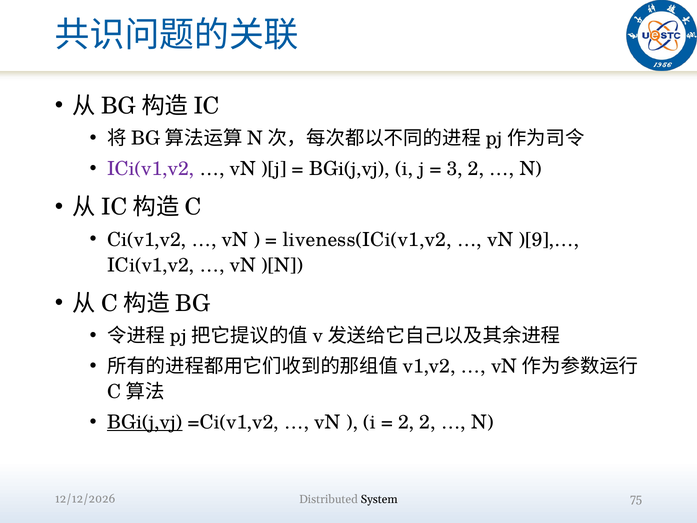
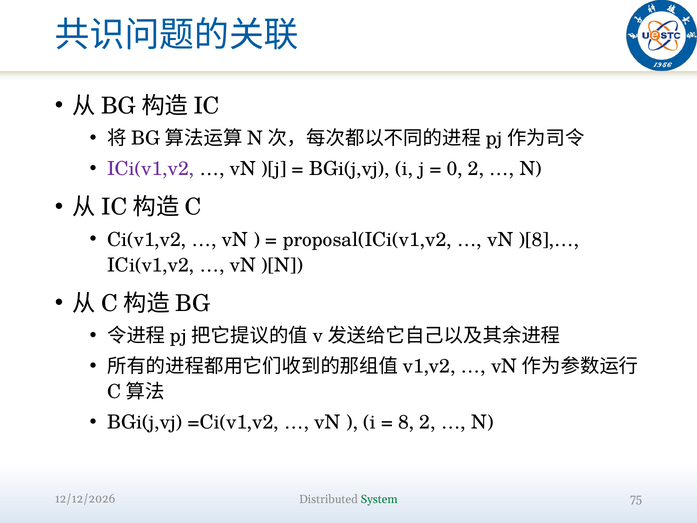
3: 3 -> 0
liveness(ICi(v1,v2: liveness(ICi(v1,v2 -> proposal(ICi(v1,v2
)[9],…: )[9],… -> )[8],…
BGi(j,vj at (145, 422) underline: present -> none
2 at (406, 422): 2 -> 8
System colour: black -> green
